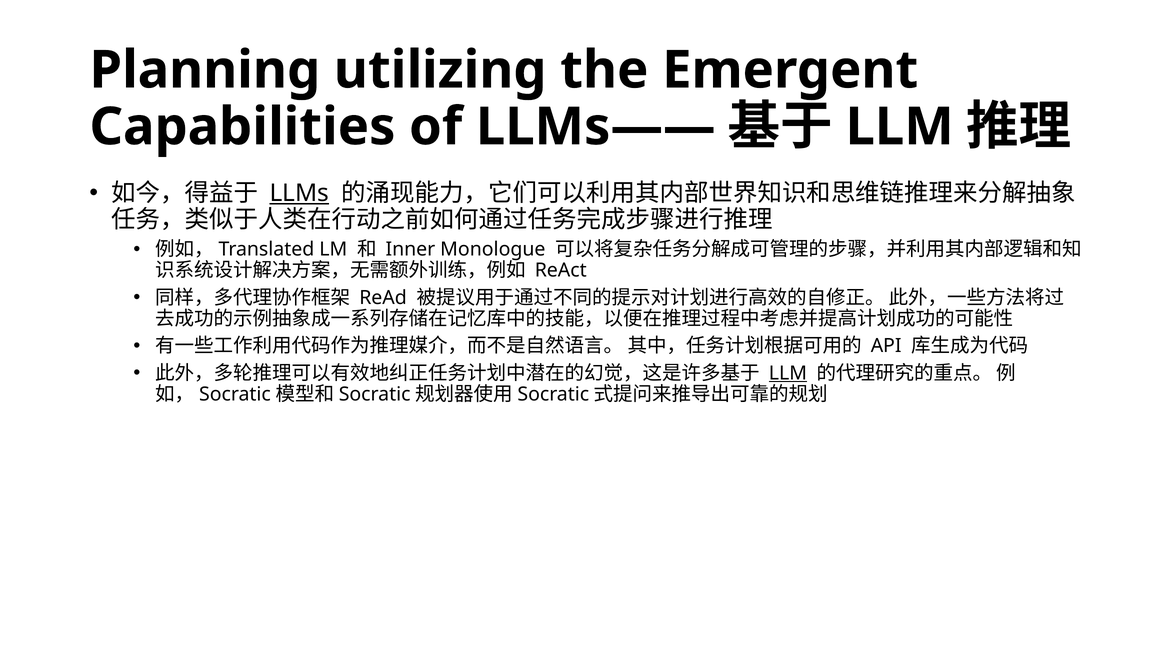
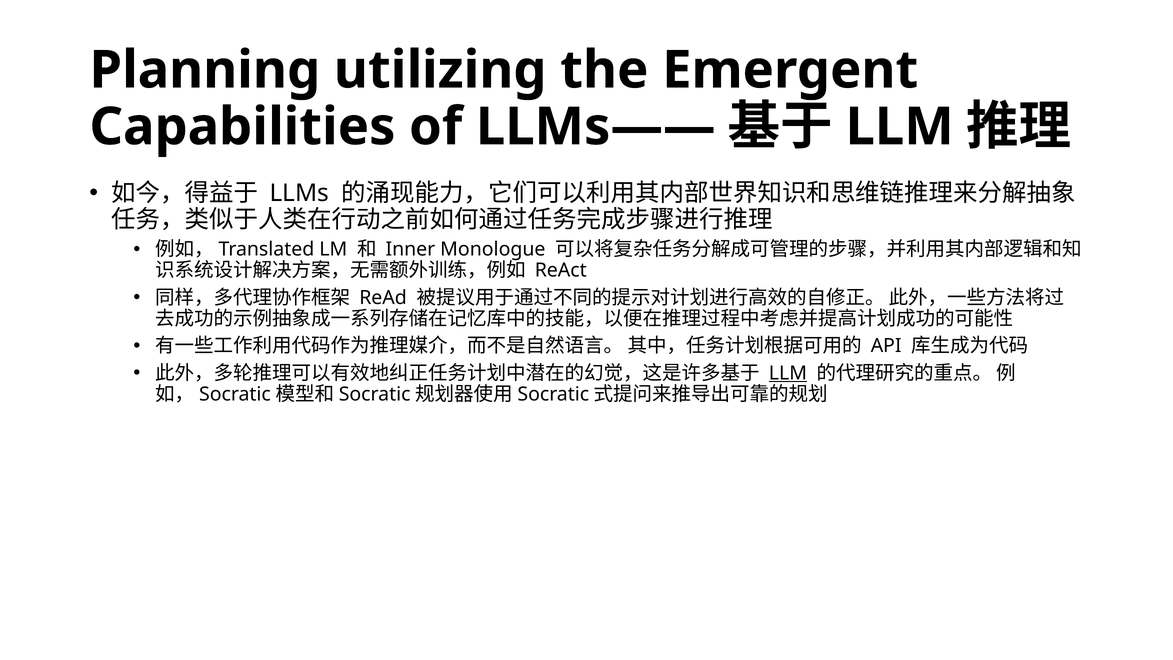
LLMs underline: present -> none
